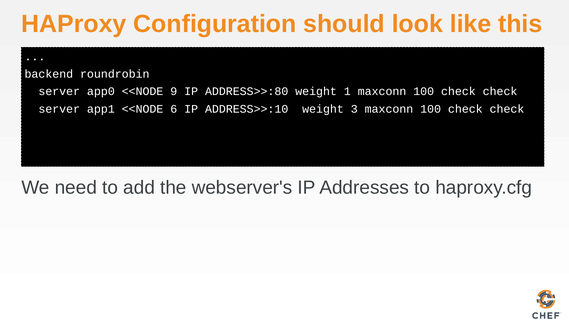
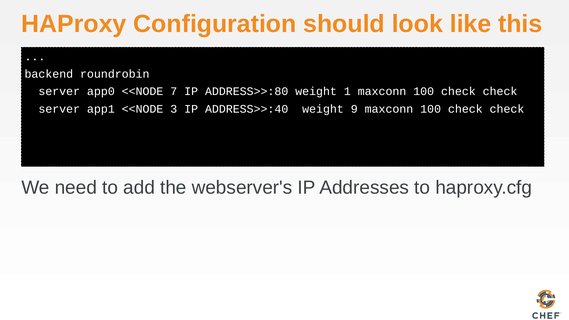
9: 9 -> 7
6: 6 -> 3
ADDRESS>>:10: ADDRESS>>:10 -> ADDRESS>>:40
3: 3 -> 9
